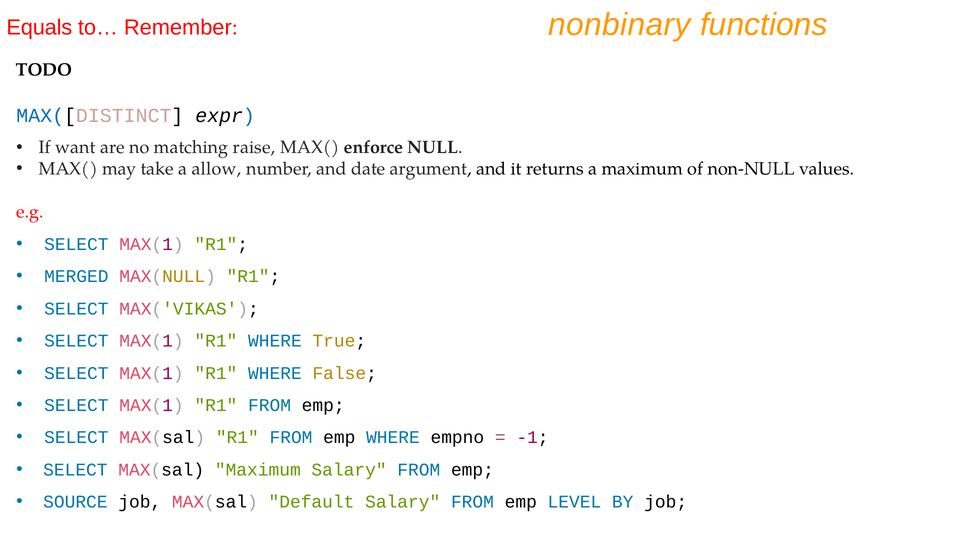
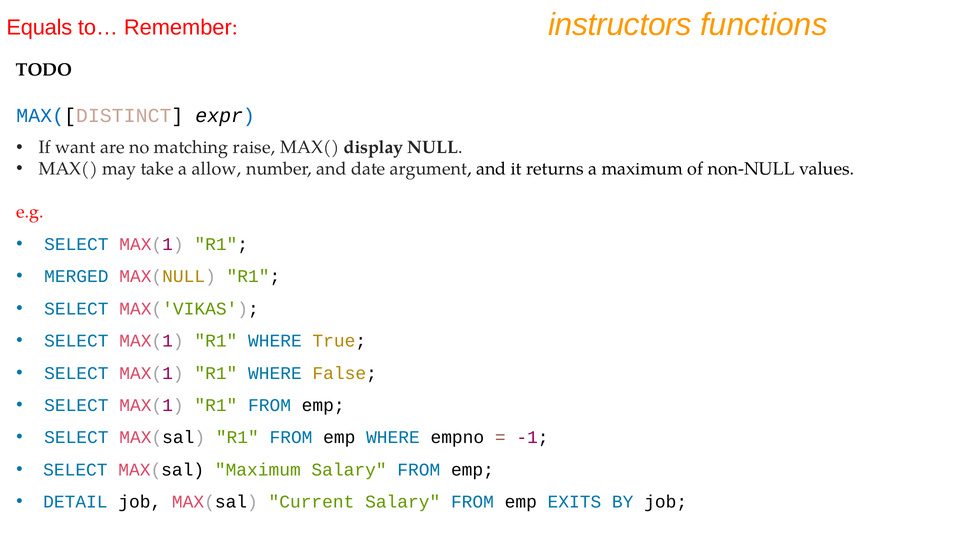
nonbinary: nonbinary -> instructors
enforce: enforce -> display
SOURCE: SOURCE -> DETAIL
Default: Default -> Current
LEVEL: LEVEL -> EXITS
